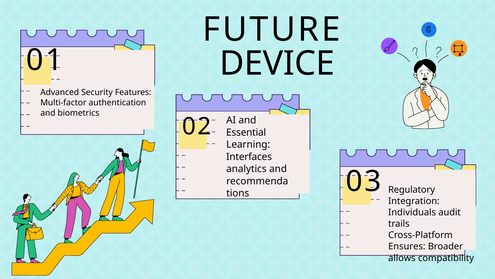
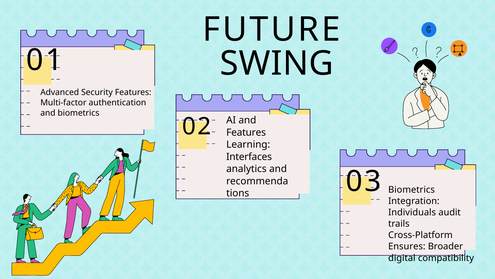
DEVICE: DEVICE -> SWING
Essential at (246, 132): Essential -> Features
Regulatory at (412, 189): Regulatory -> Biometrics
allows: allows -> digital
